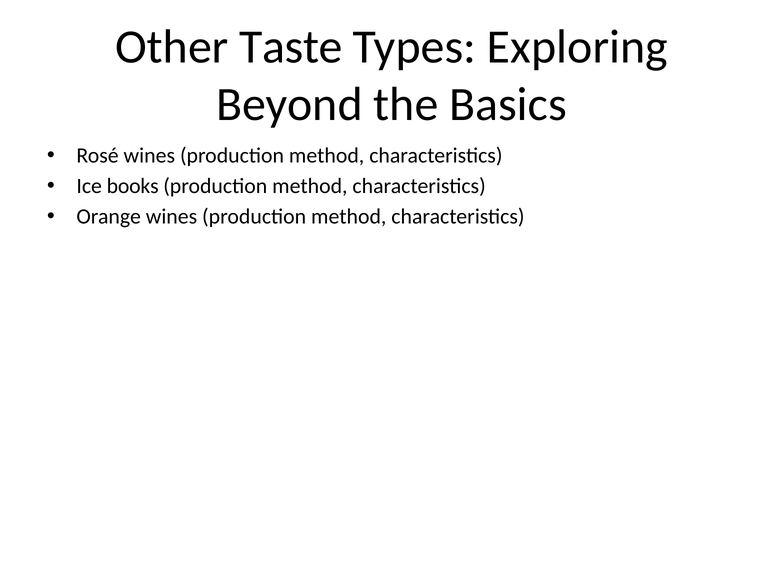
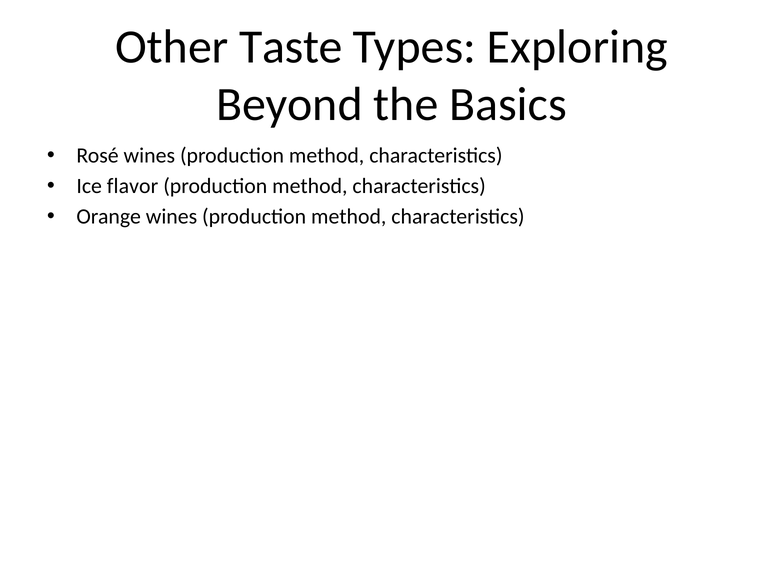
books: books -> flavor
